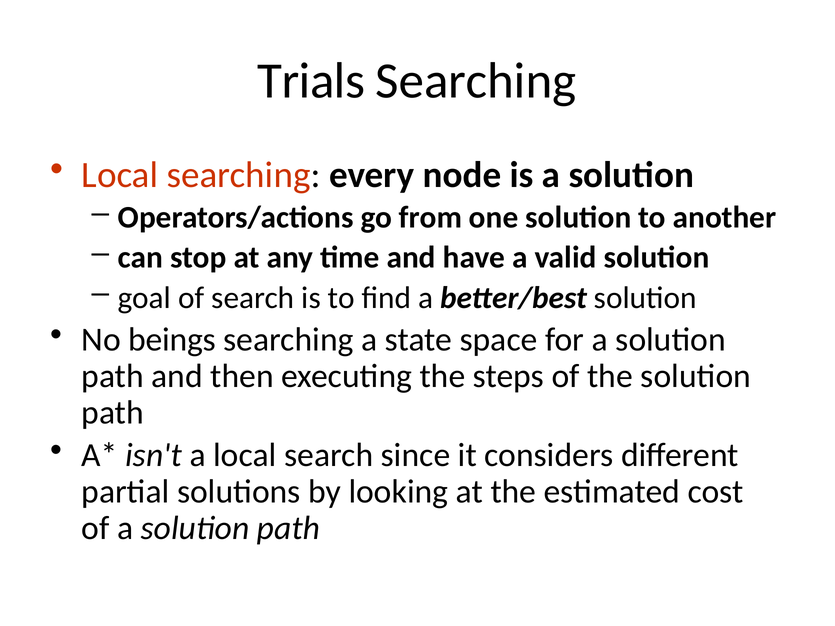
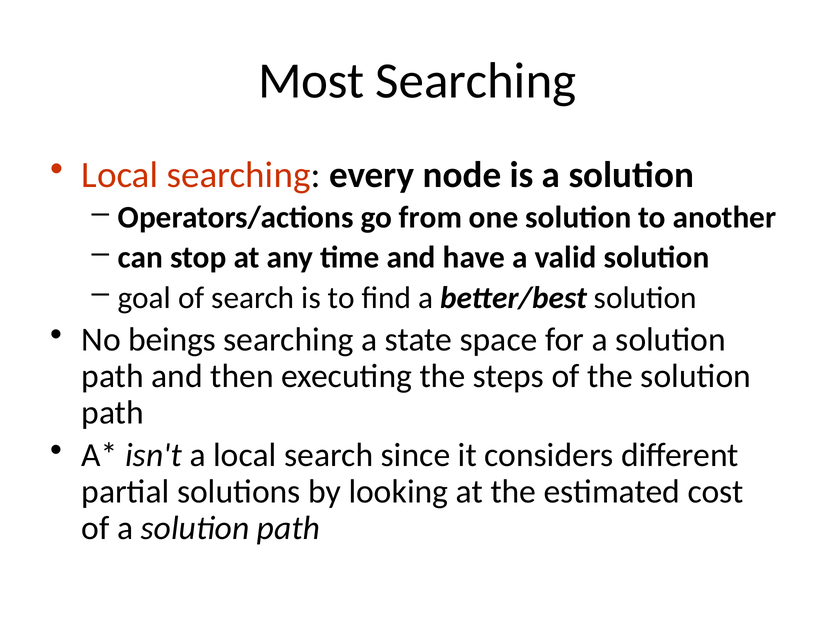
Trials: Trials -> Most
